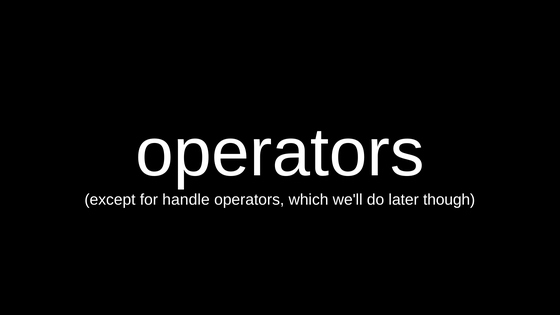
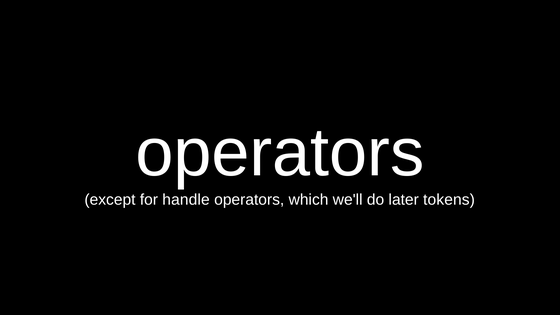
though: though -> tokens
